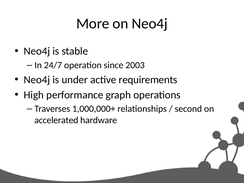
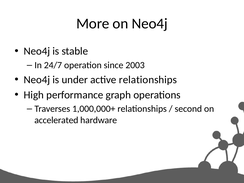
active requirements: requirements -> relationships
